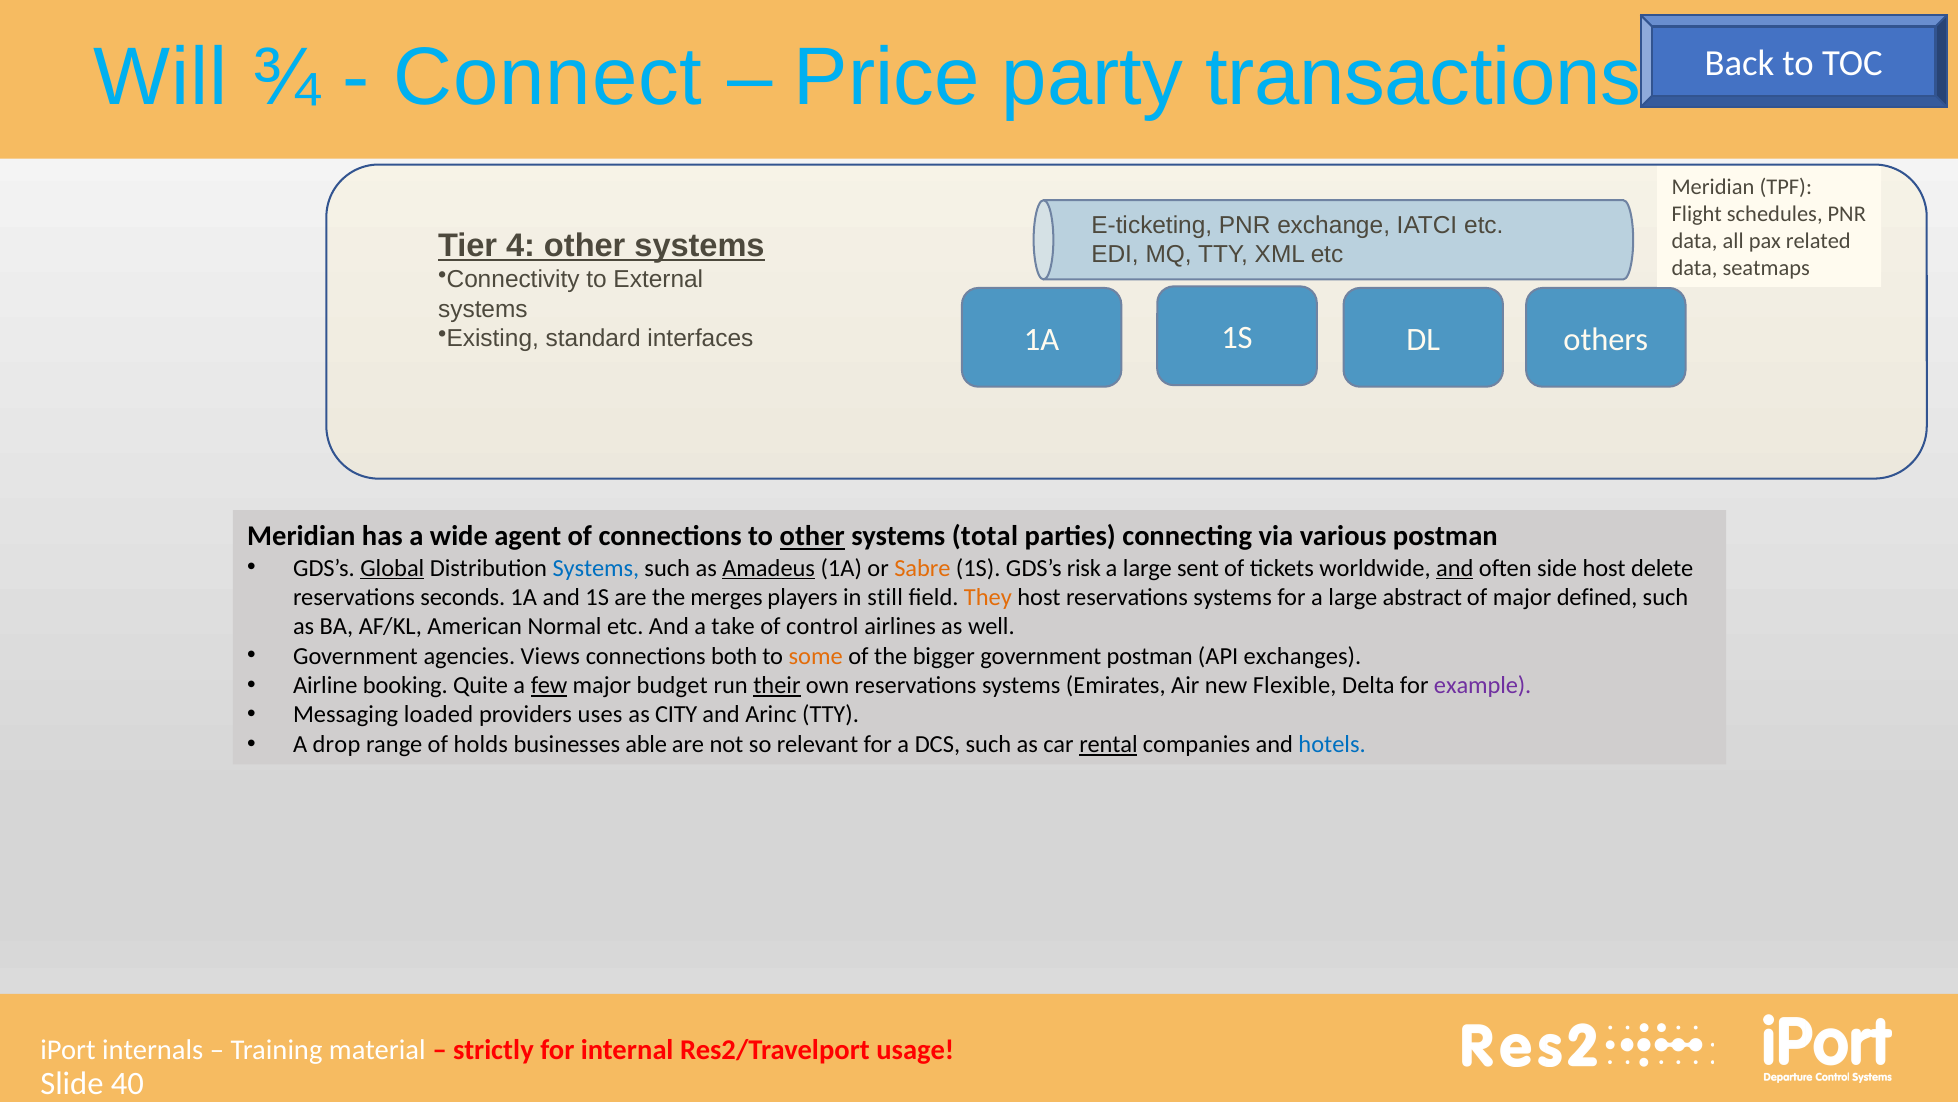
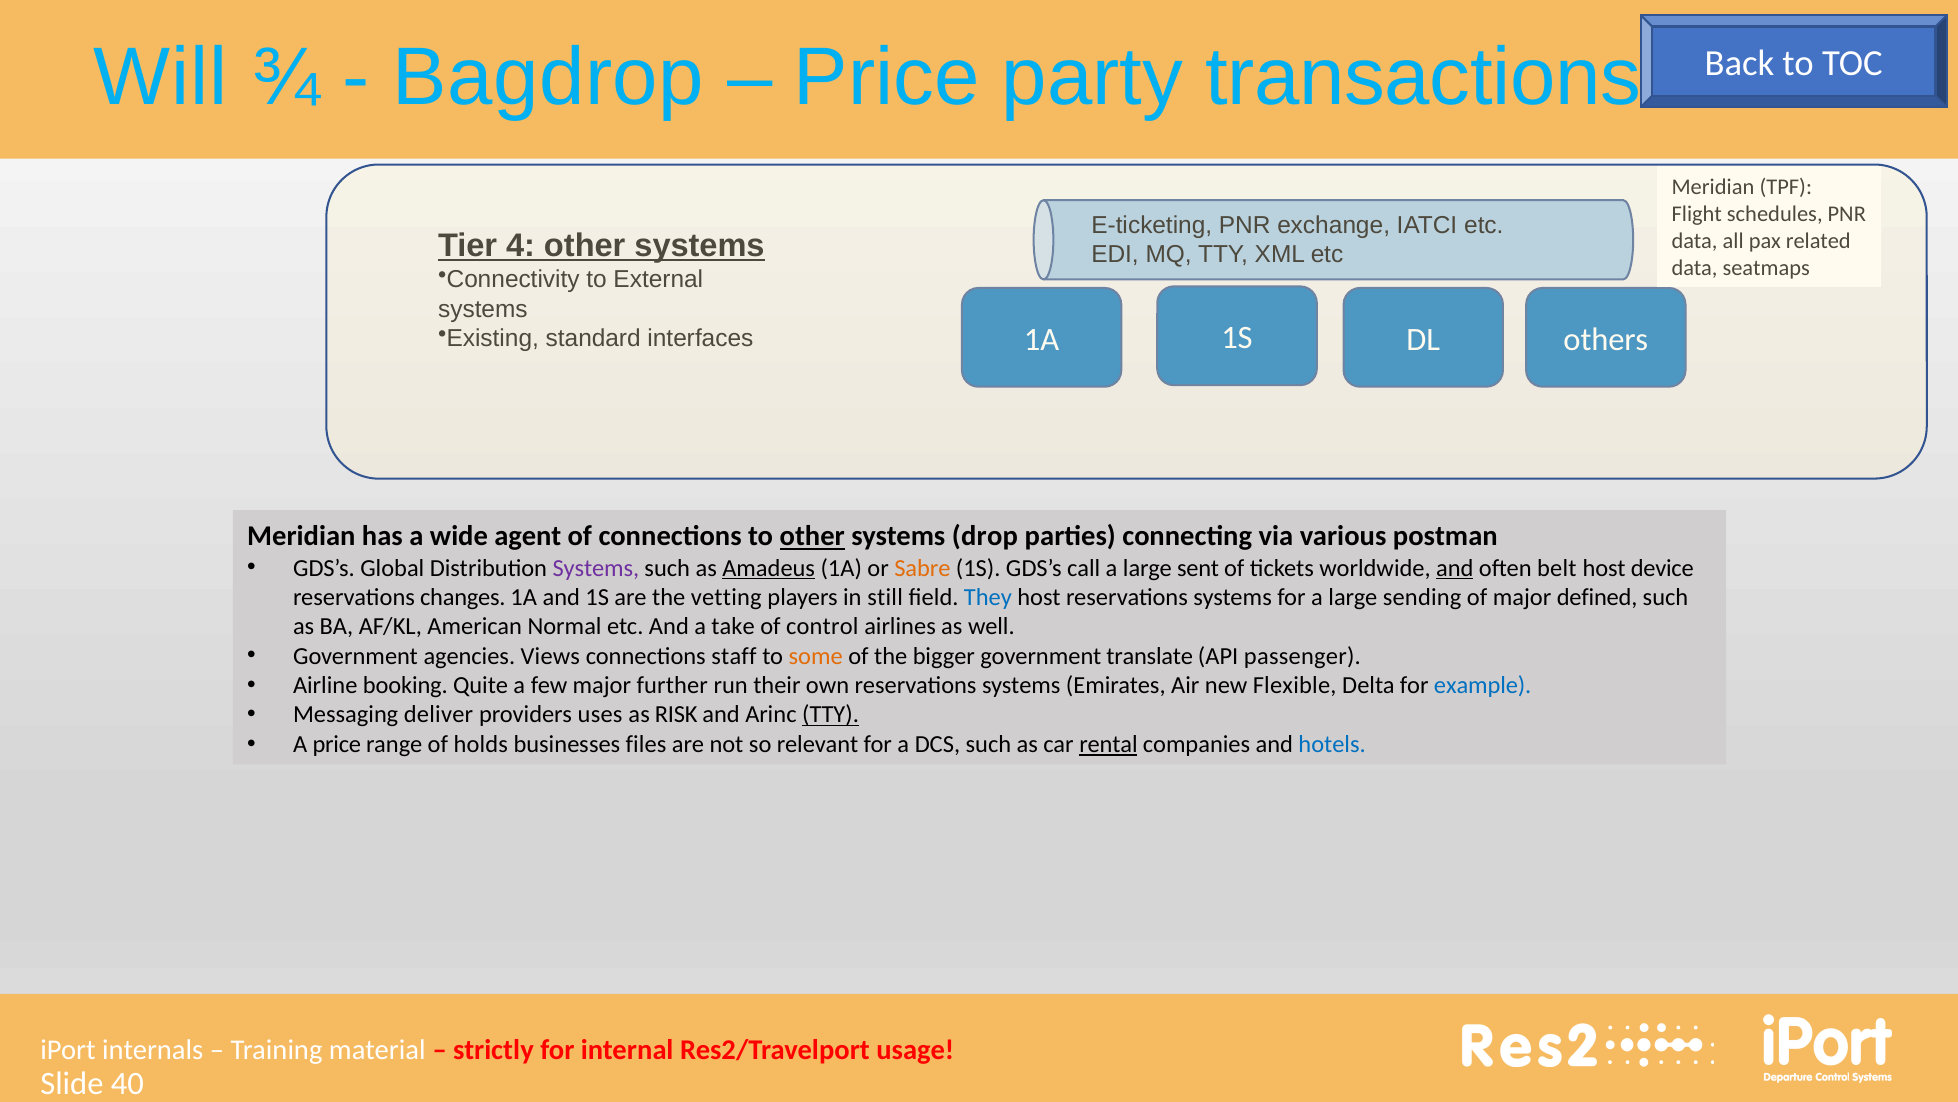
Connect: Connect -> Bagdrop
total: total -> drop
Global underline: present -> none
Systems at (596, 568) colour: blue -> purple
risk: risk -> call
side: side -> belt
delete: delete -> device
seconds: seconds -> changes
merges: merges -> vetting
They colour: orange -> blue
abstract: abstract -> sending
both: both -> staff
government postman: postman -> translate
exchanges: exchanges -> passenger
few underline: present -> none
budget: budget -> further
their underline: present -> none
example colour: purple -> blue
loaded: loaded -> deliver
CITY: CITY -> RISK
TTY at (831, 714) underline: none -> present
A drop: drop -> price
able: able -> files
